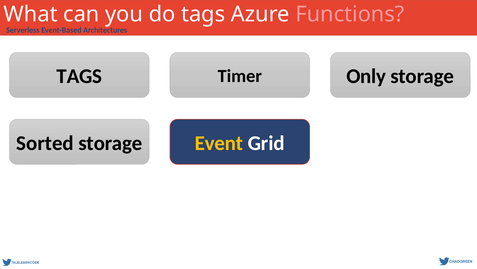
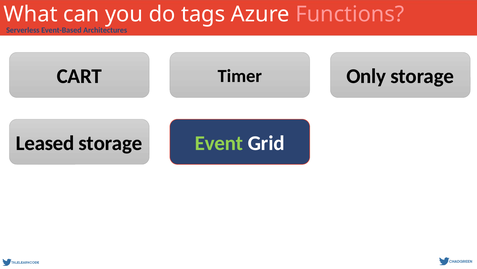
TAGS at (79, 76): TAGS -> CART
Sorted: Sorted -> Leased
Event colour: yellow -> light green
